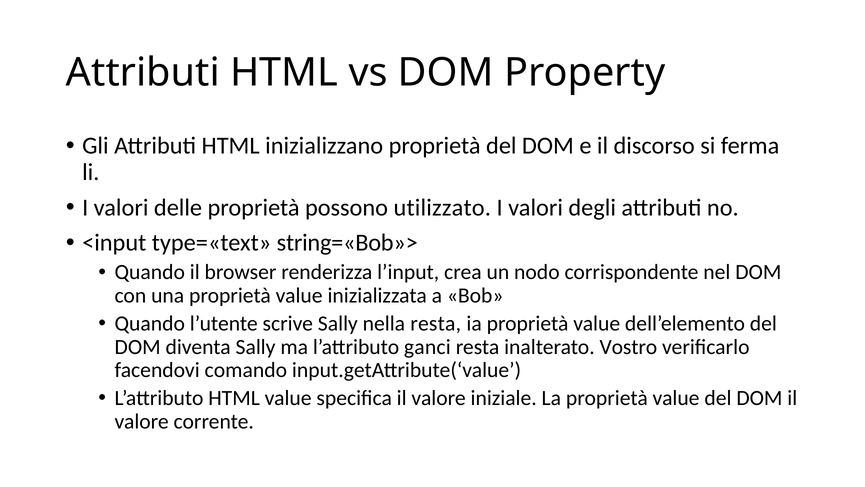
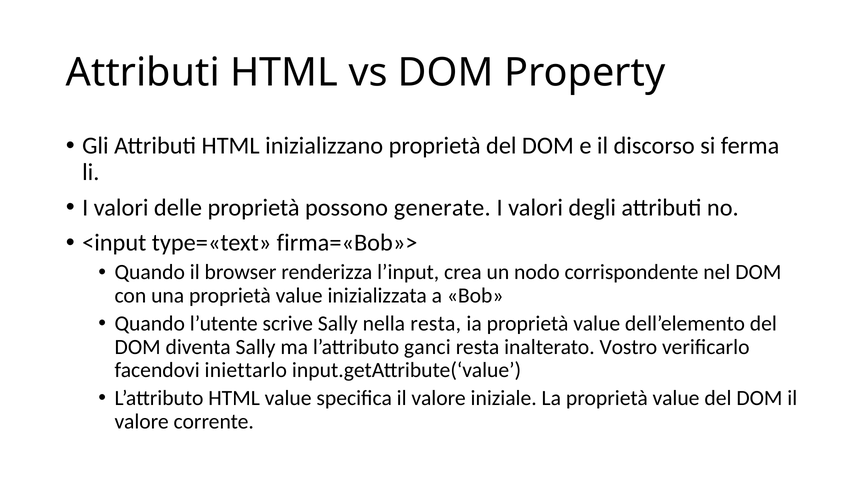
utilizzato: utilizzato -> generate
string=«Bob»>: string=«Bob»> -> firma=«Bob»>
comando: comando -> iniettarlo
